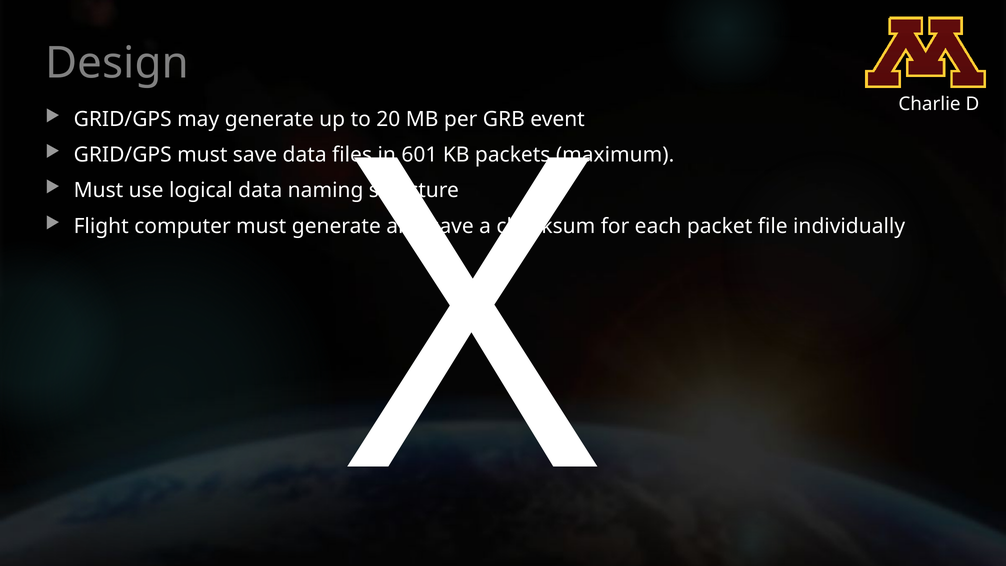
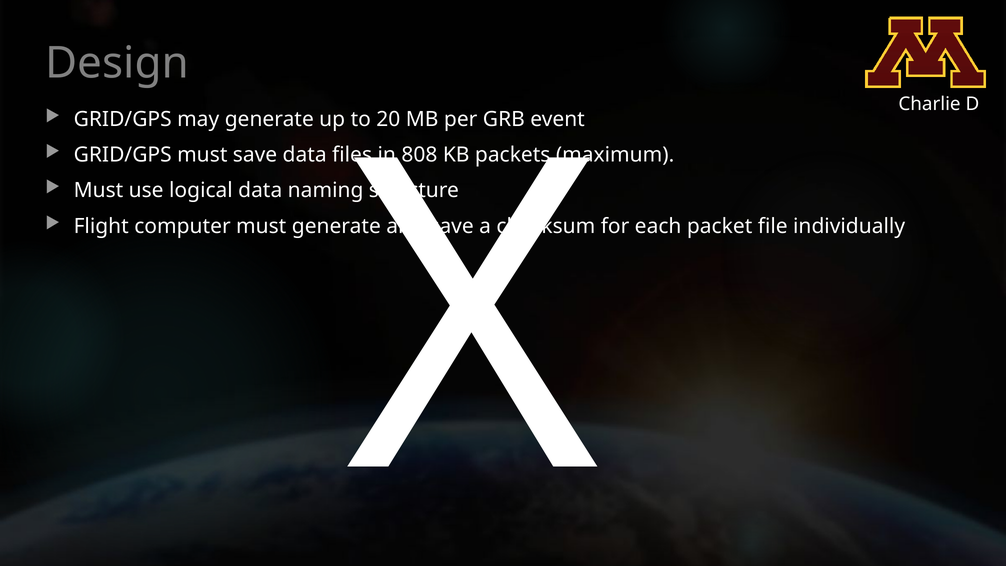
601: 601 -> 808
